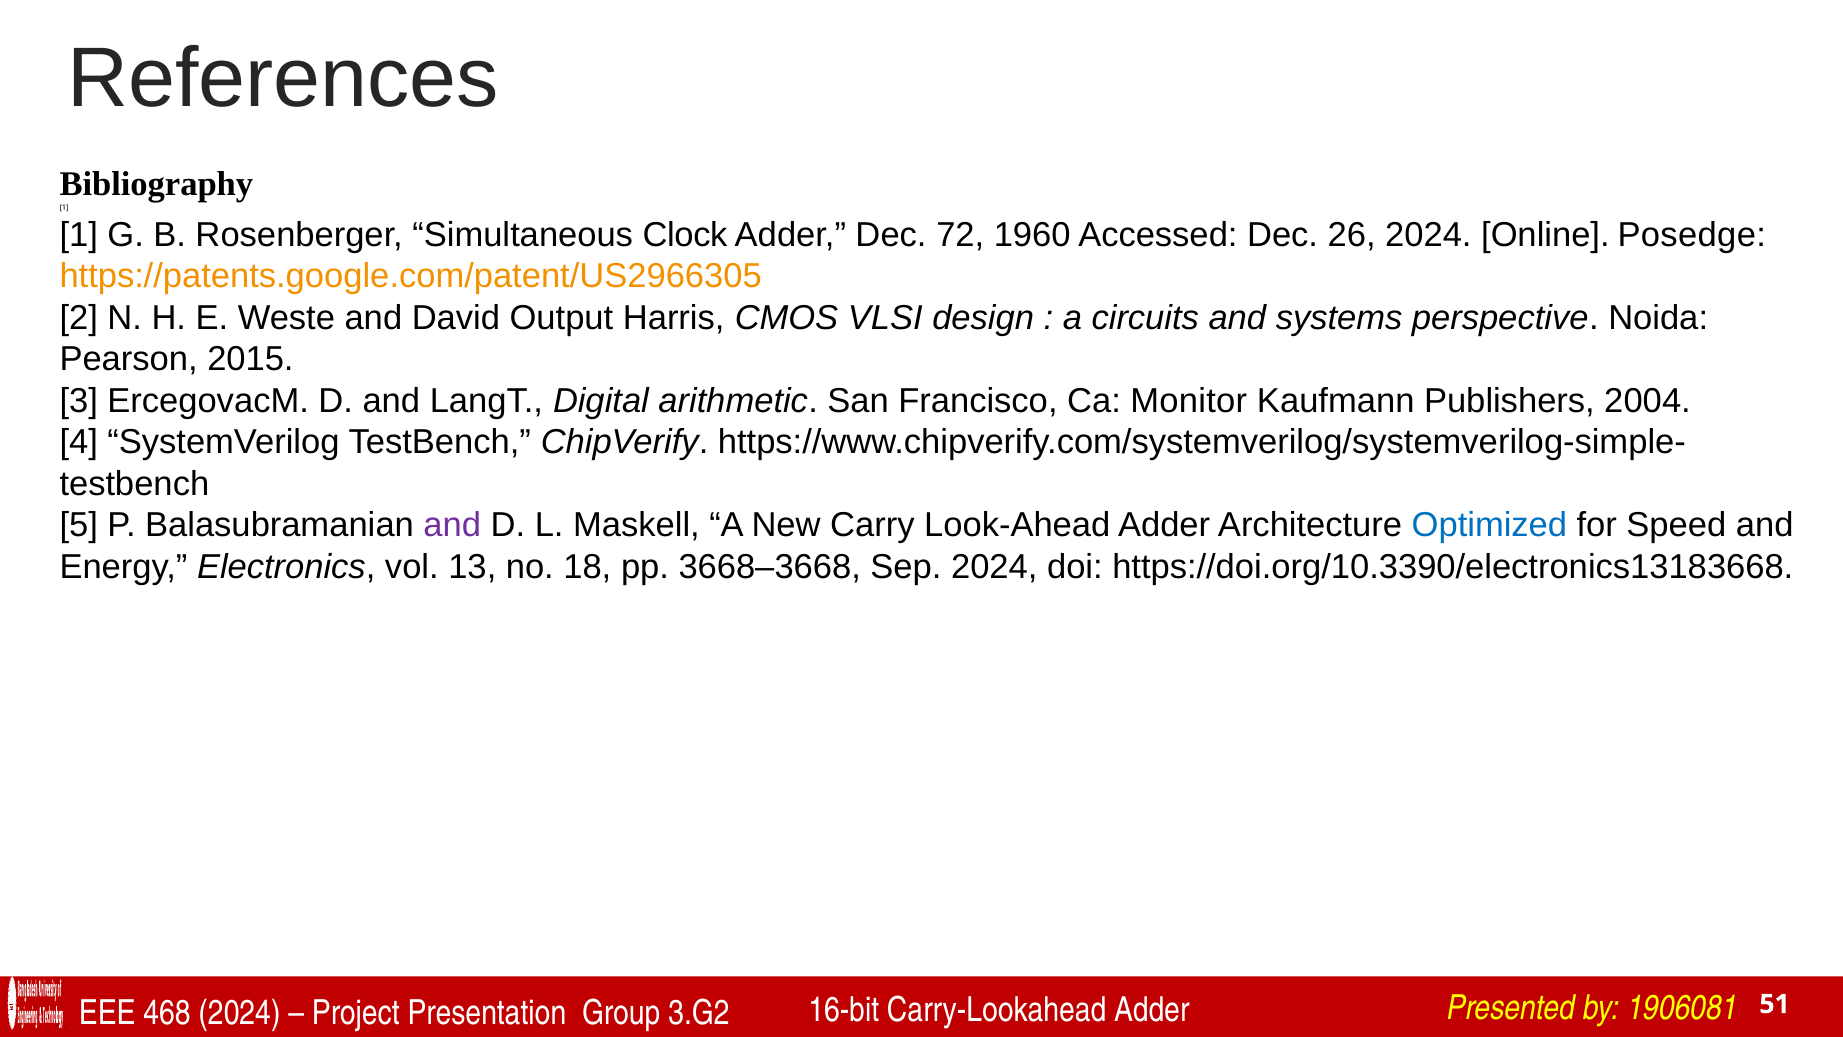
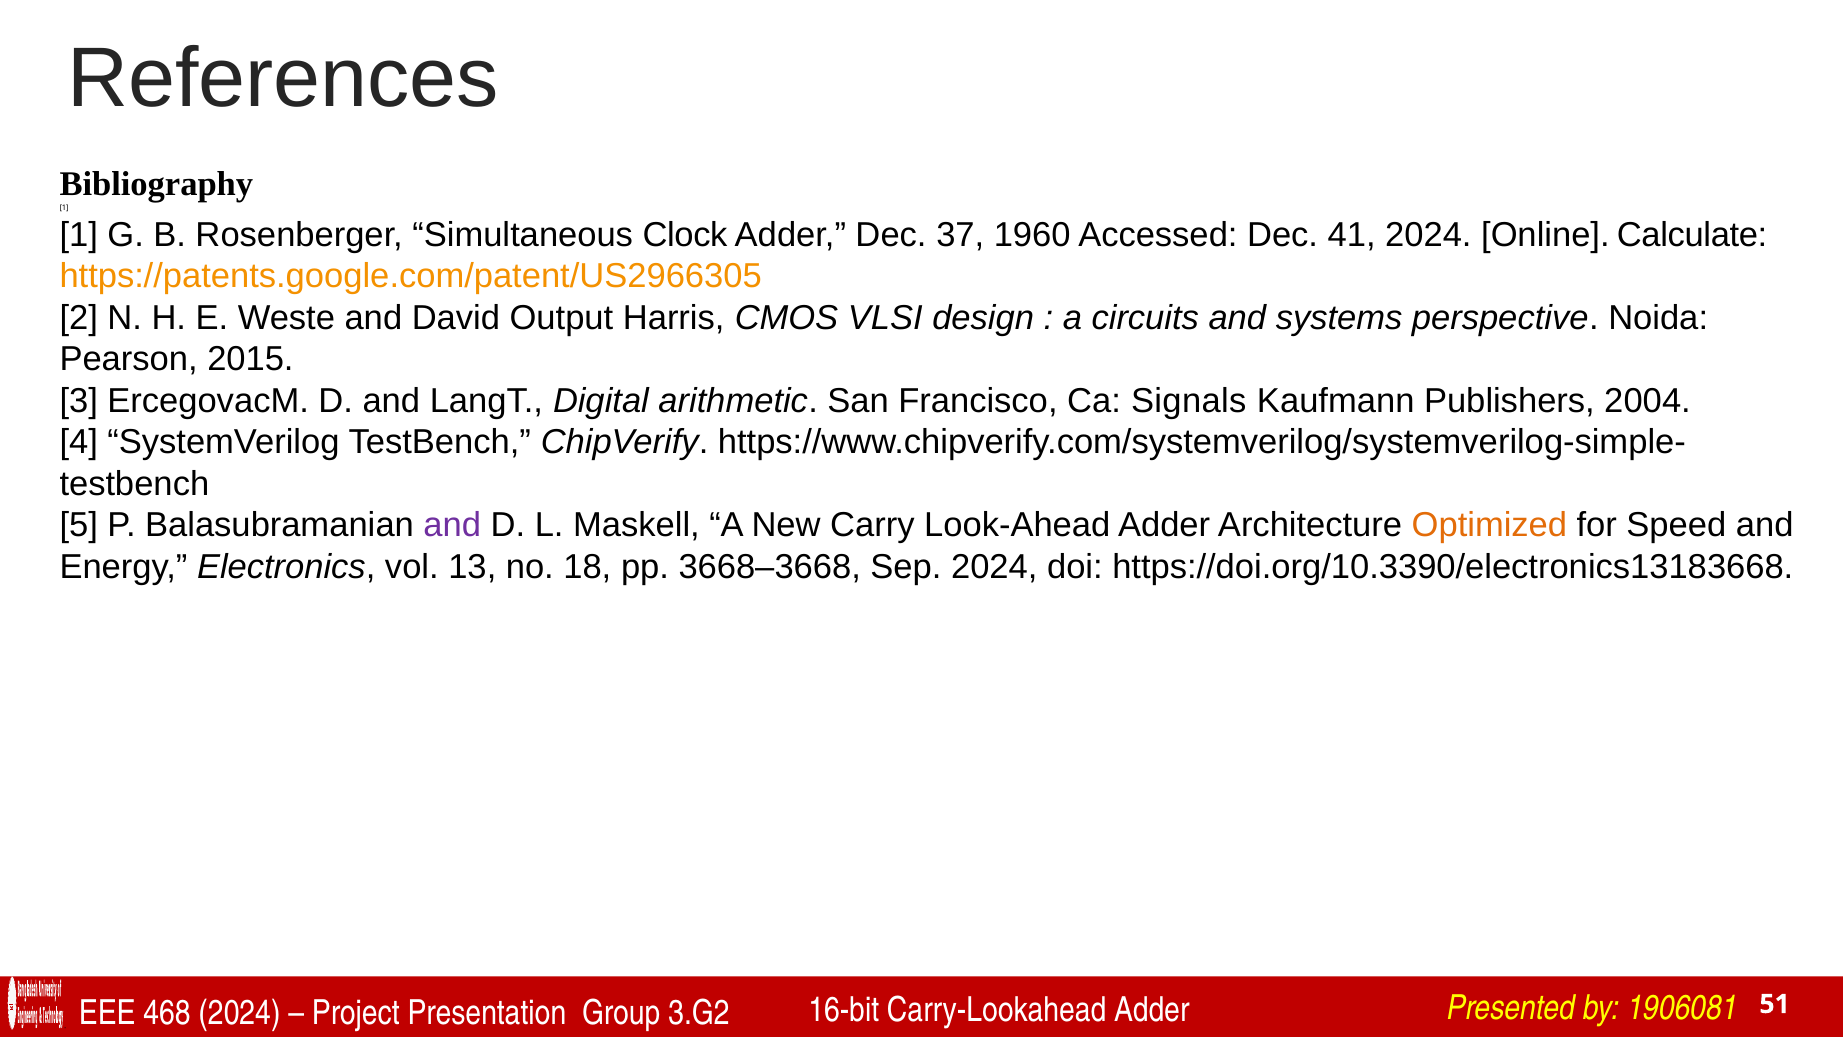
72: 72 -> 37
26: 26 -> 41
Posedge: Posedge -> Calculate
Monitor: Monitor -> Signals
Optimized colour: blue -> orange
